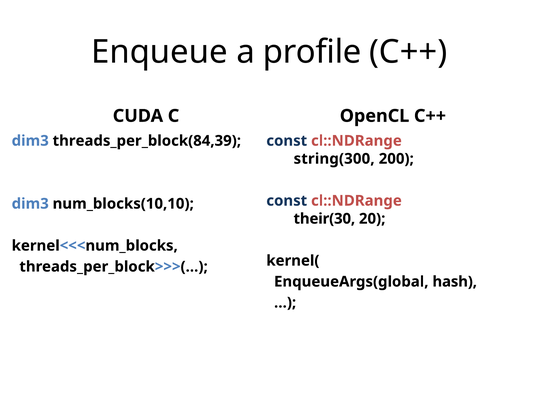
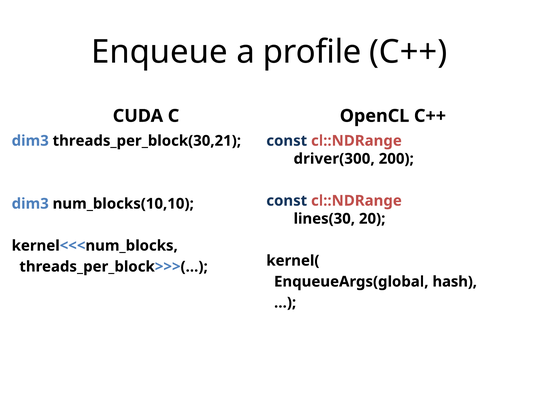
threads_per_block(84,39: threads_per_block(84,39 -> threads_per_block(30,21
string(300: string(300 -> driver(300
their(30: their(30 -> lines(30
